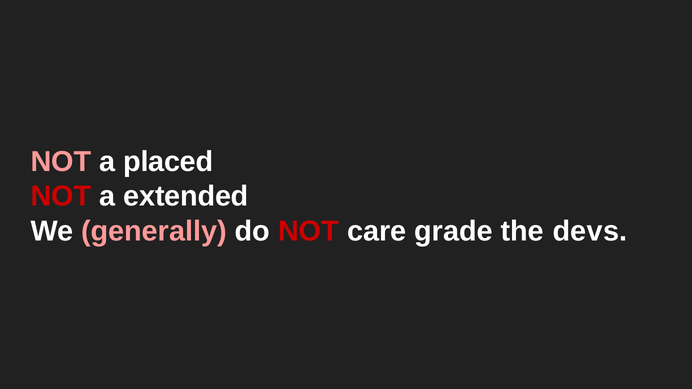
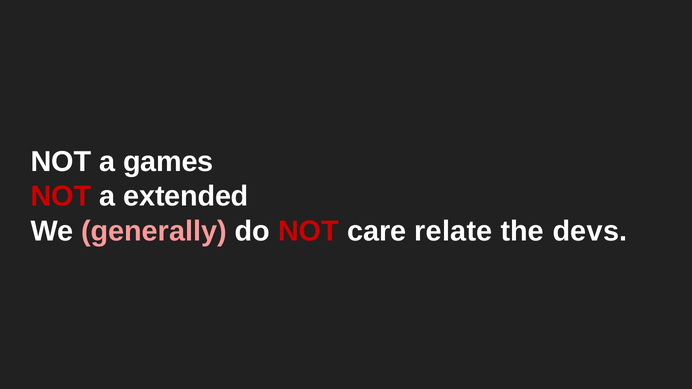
NOT at (61, 162) colour: pink -> white
placed: placed -> games
grade: grade -> relate
